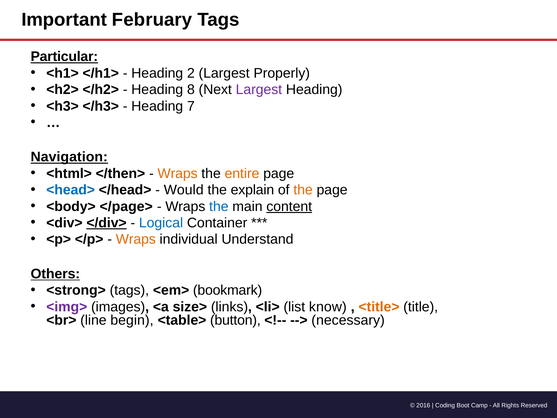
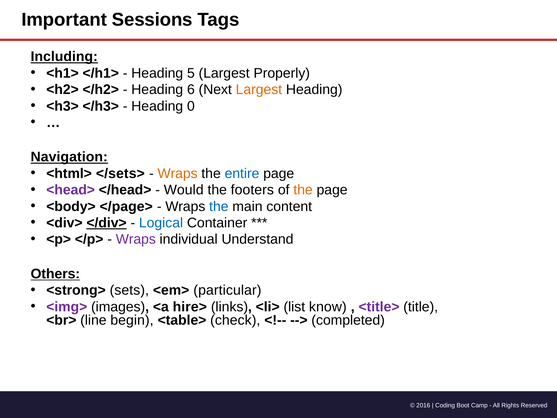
February: February -> Sessions
Particular: Particular -> Including
2: 2 -> 5
8: 8 -> 6
Largest at (259, 90) colour: purple -> orange
7: 7 -> 0
</then>: </then> -> </sets>
entire colour: orange -> blue
<head> colour: blue -> purple
explain: explain -> footers
content underline: present -> none
Wraps at (136, 239) colour: orange -> purple
<strong> tags: tags -> sets
bookmark: bookmark -> particular
size>: size> -> hire>
<title> colour: orange -> purple
button: button -> check
necessary: necessary -> completed
